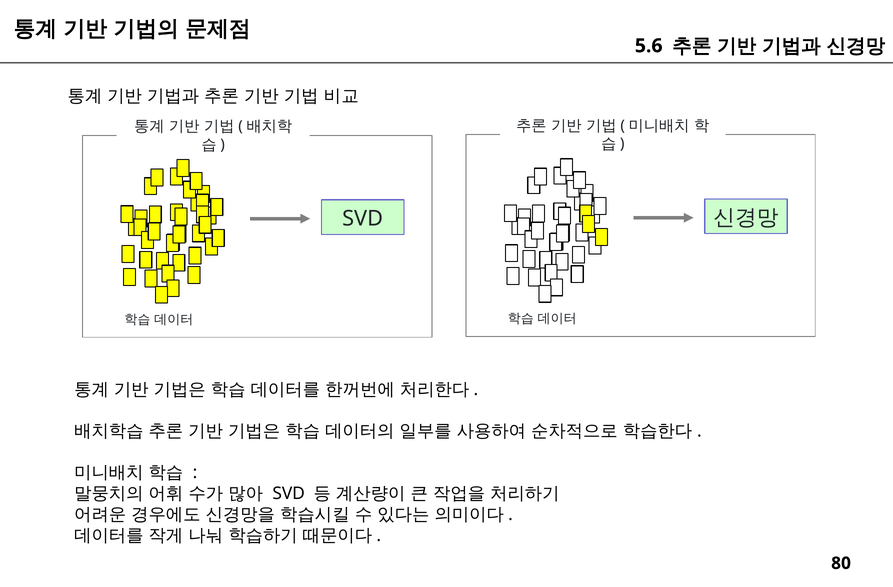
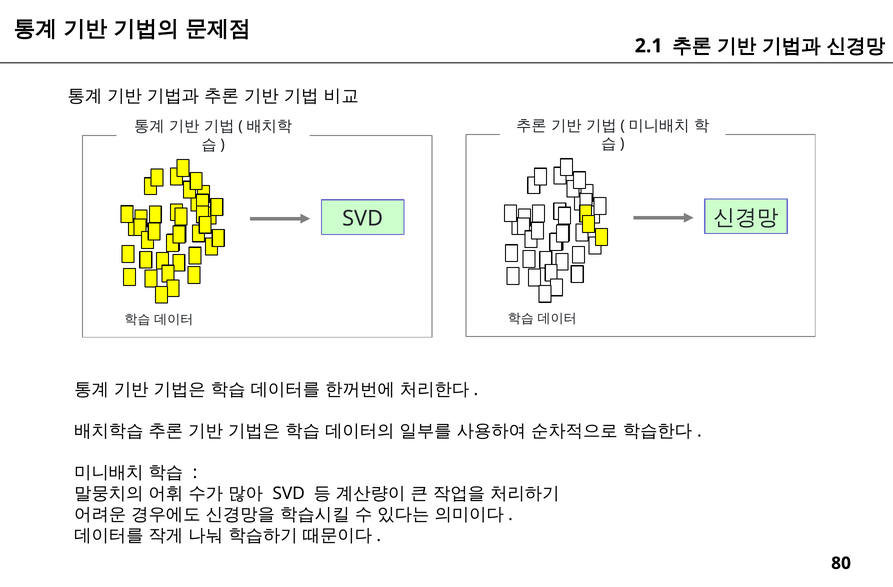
5.6: 5.6 -> 2.1
